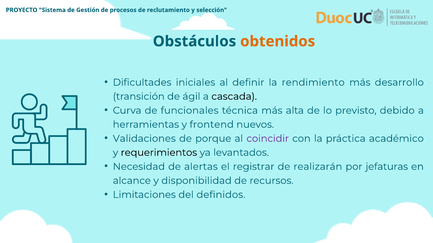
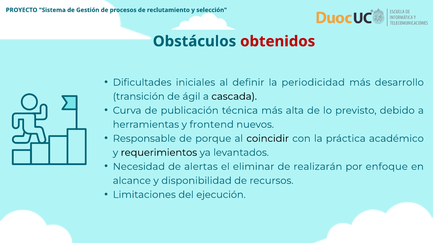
obtenidos colour: orange -> red
rendimiento: rendimiento -> periodicidad
funcionales: funcionales -> publicación
Validaciones: Validaciones -> Responsable
coincidir colour: purple -> black
registrar: registrar -> eliminar
jefaturas: jefaturas -> enfoque
definidos: definidos -> ejecución
